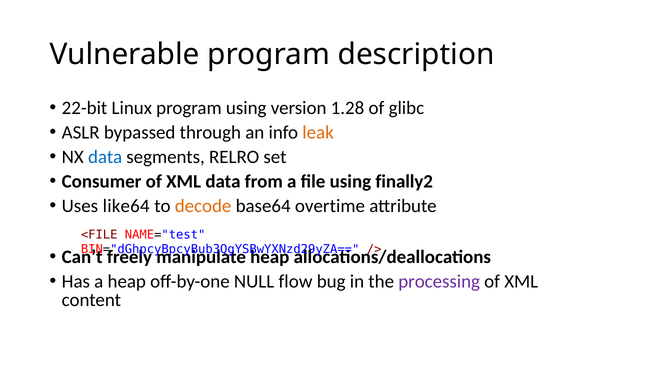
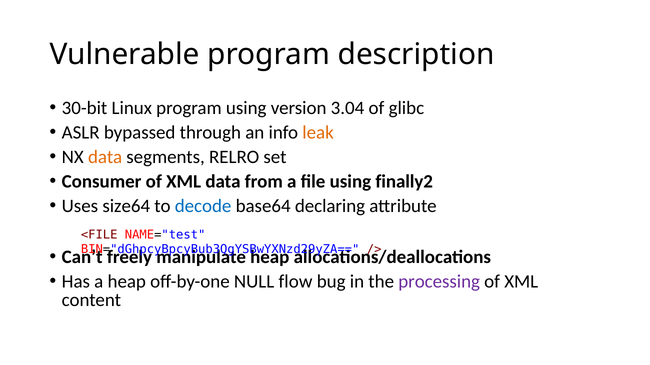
22-bit: 22-bit -> 30-bit
1.28: 1.28 -> 3.04
data at (105, 157) colour: blue -> orange
like64: like64 -> size64
decode colour: orange -> blue
overtime: overtime -> declaring
